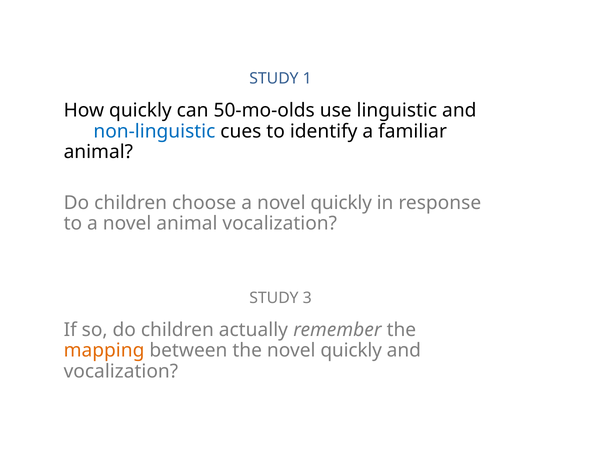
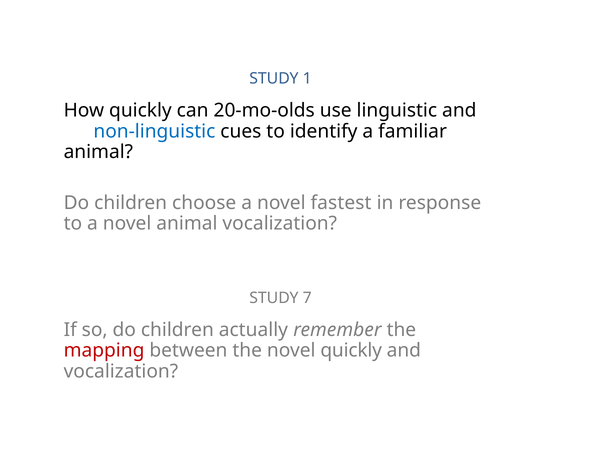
50-mo-olds: 50-mo-olds -> 20-mo-olds
a novel quickly: quickly -> fastest
3: 3 -> 7
mapping colour: orange -> red
